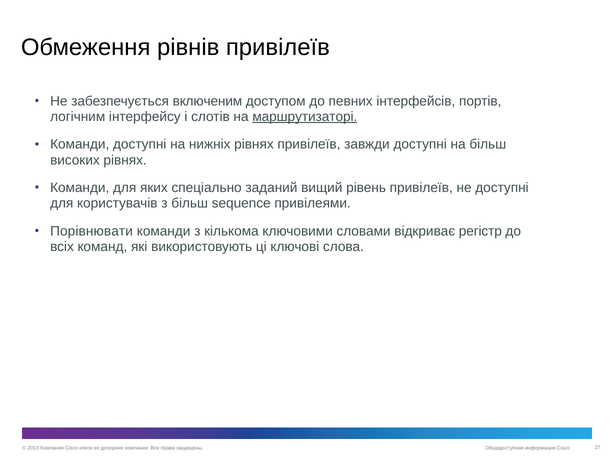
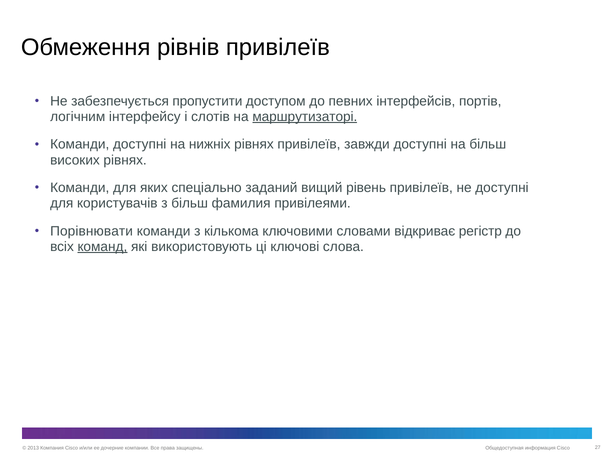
включеним: включеним -> пропустити
sequence: sequence -> фамилия
команд underline: none -> present
